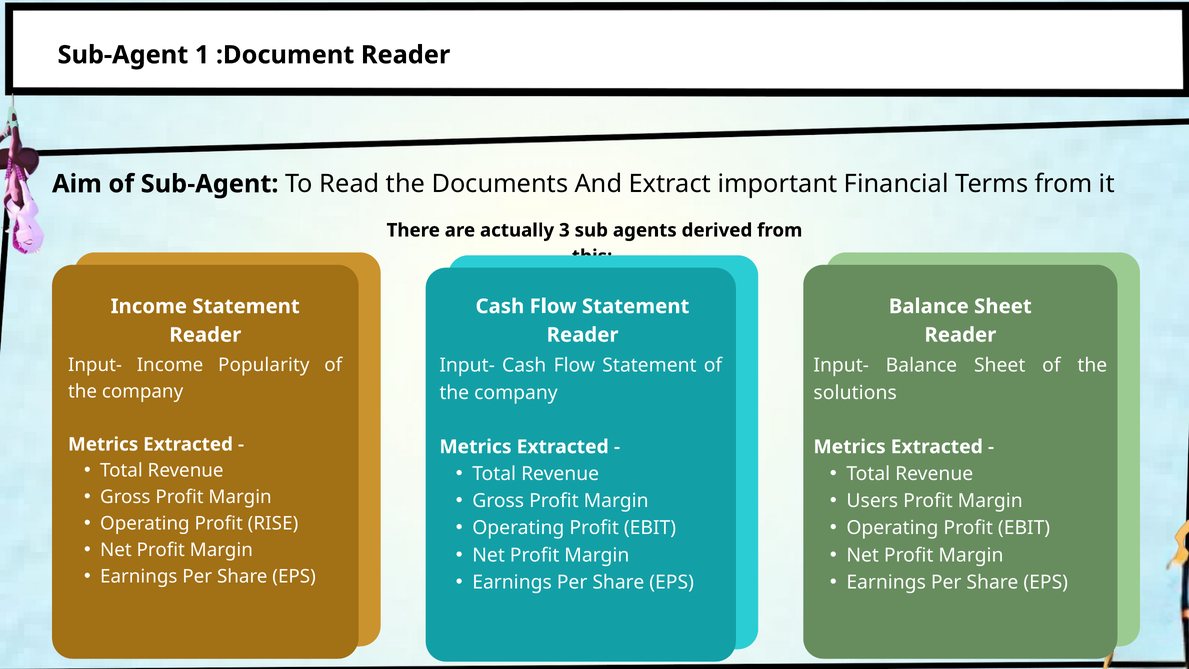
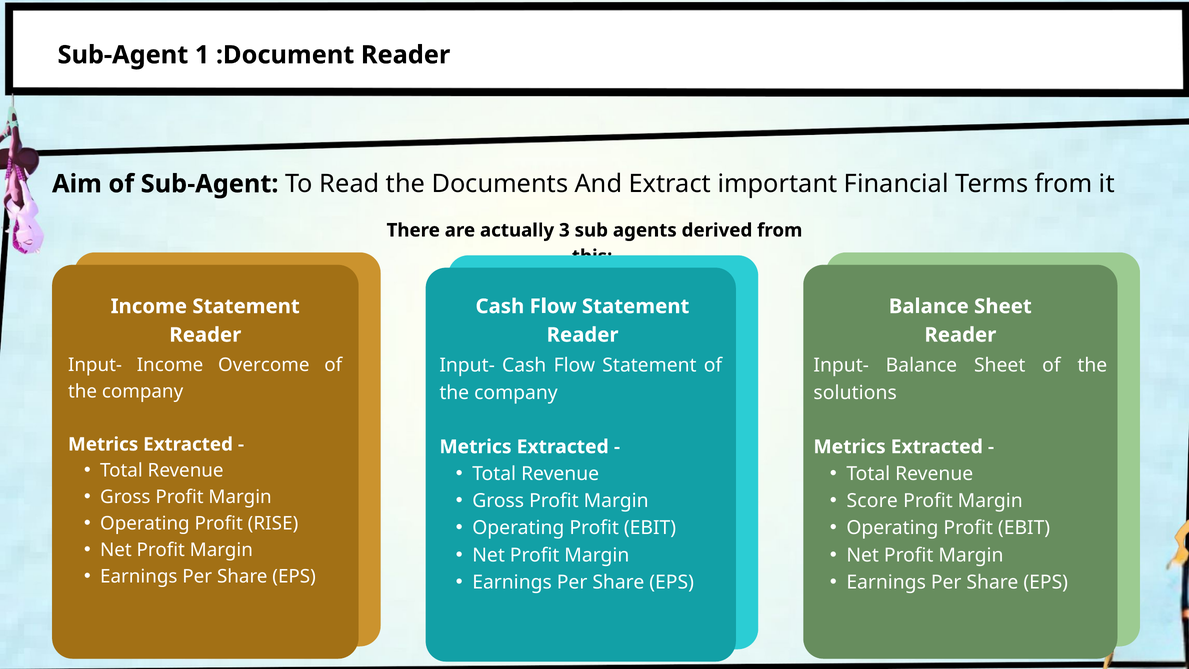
Popularity: Popularity -> Overcome
Users: Users -> Score
